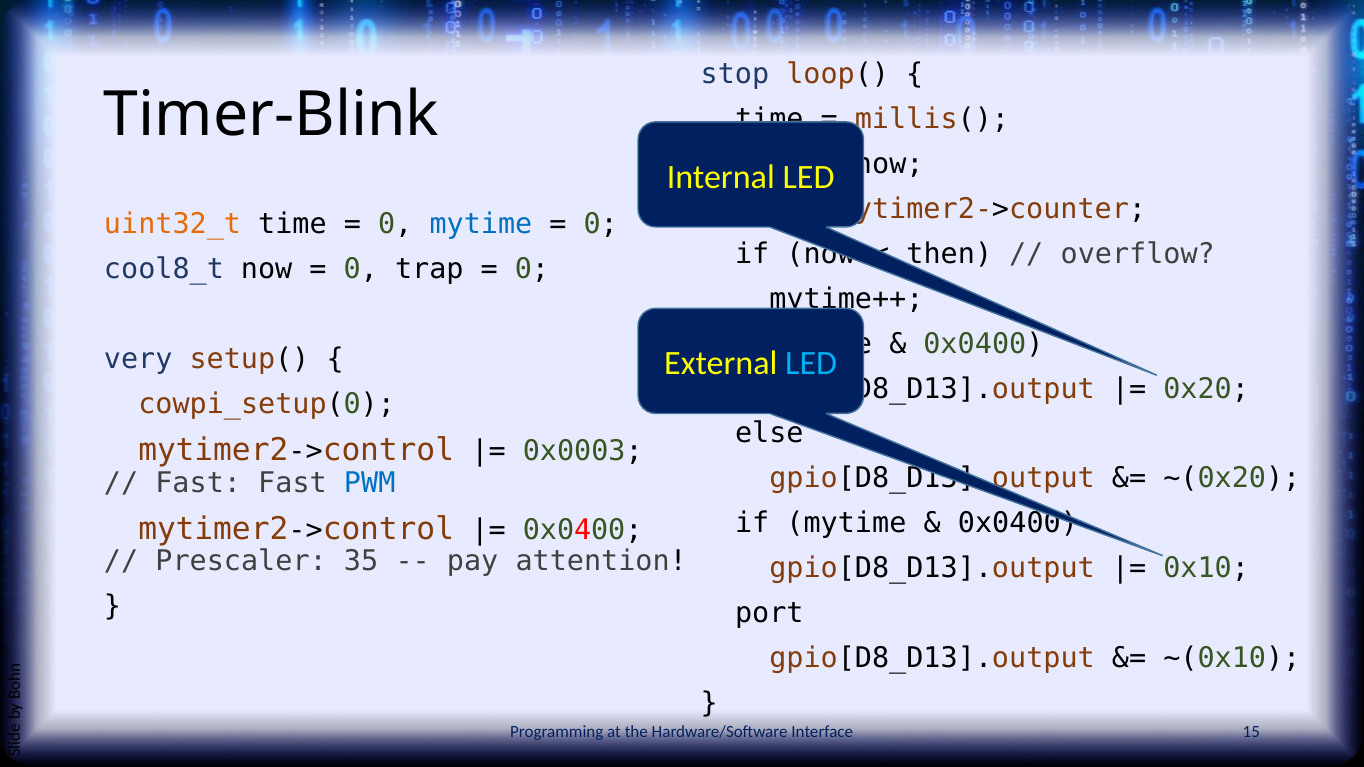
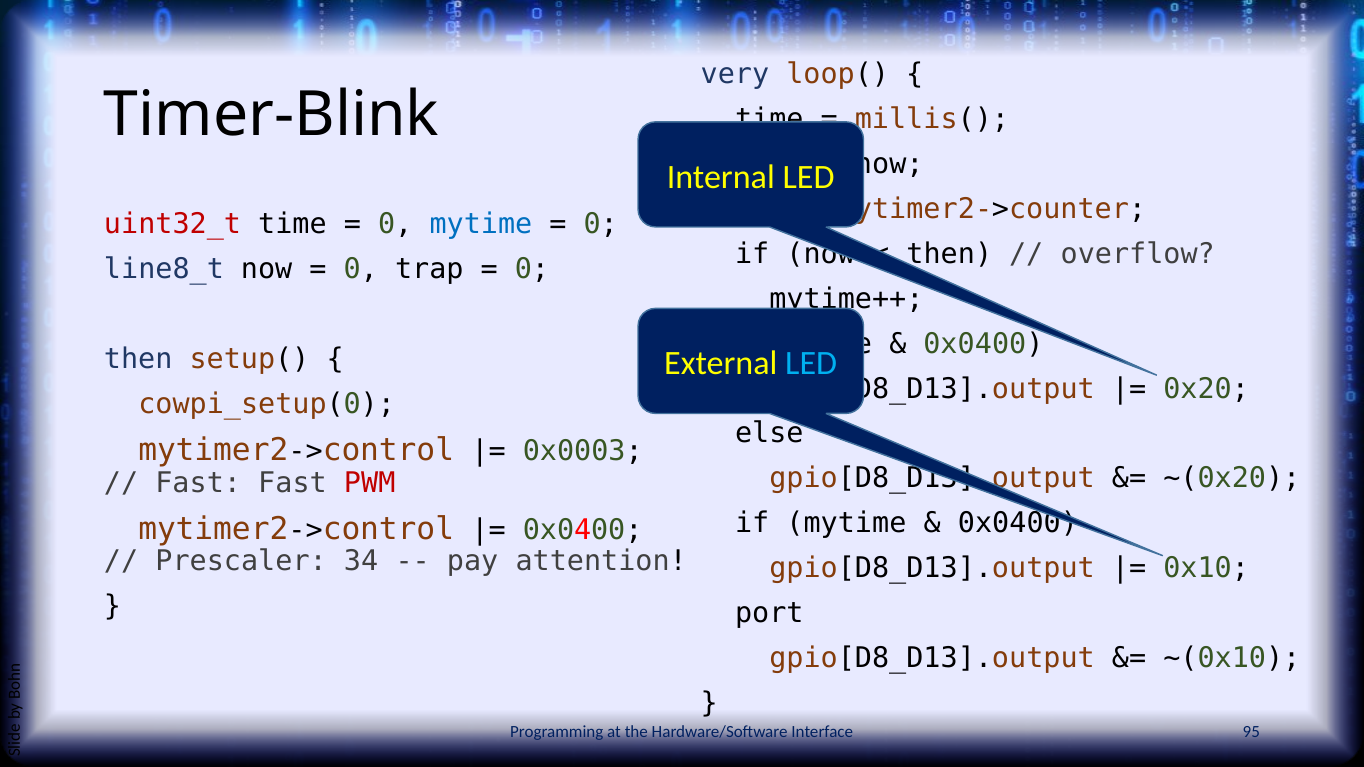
stop: stop -> very
uint32_t colour: orange -> red
cool8_t: cool8_t -> line8_t
very at (138, 359): very -> then
PWM colour: blue -> red
35: 35 -> 34
15: 15 -> 95
